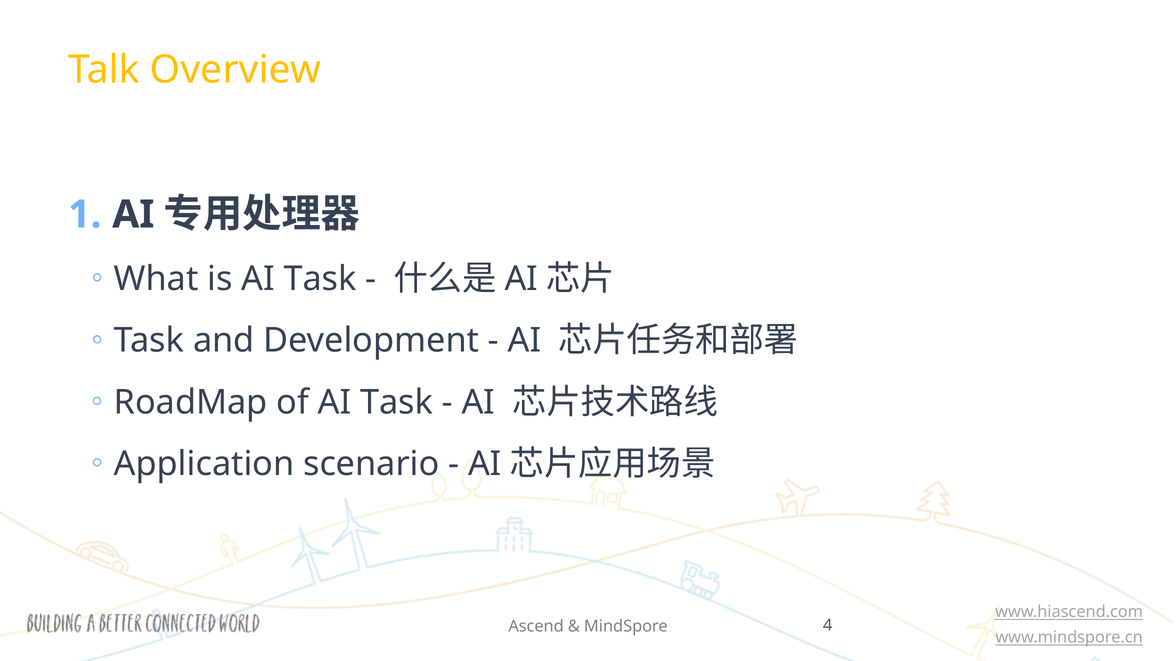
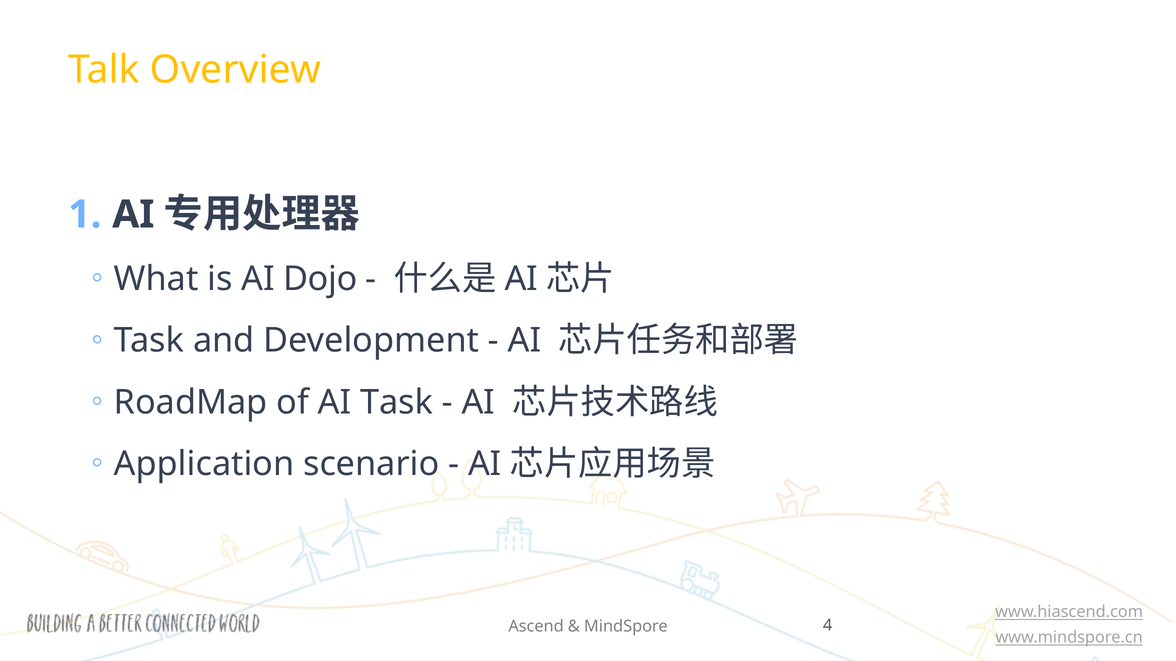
is AI Task: Task -> Dojo
